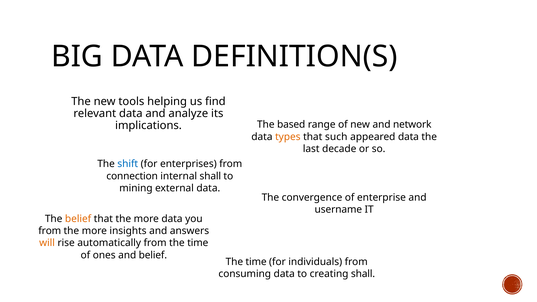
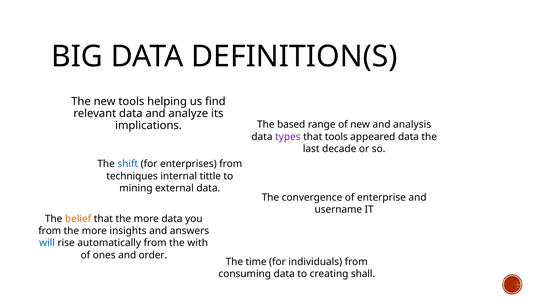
network: network -> analysis
types colour: orange -> purple
that such: such -> tools
connection: connection -> techniques
internal shall: shall -> tittle
will colour: orange -> blue
from the time: time -> with
and belief: belief -> order
